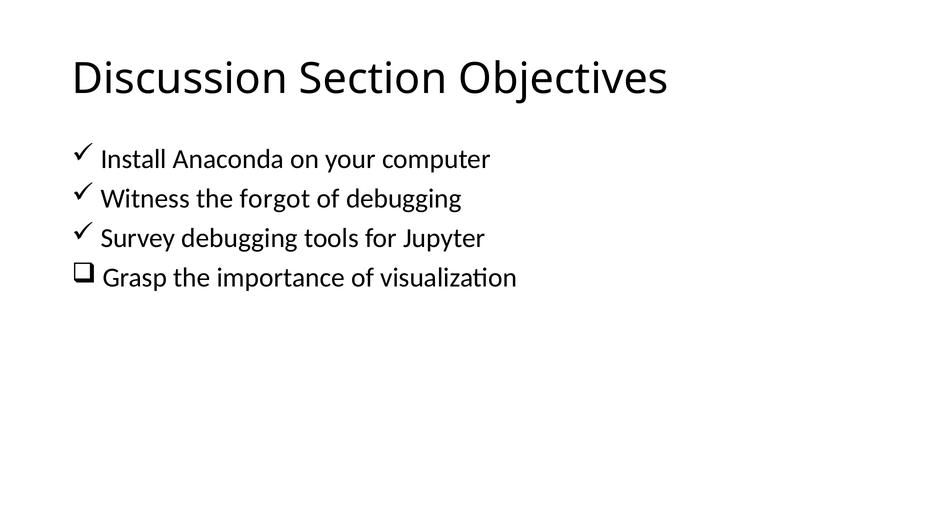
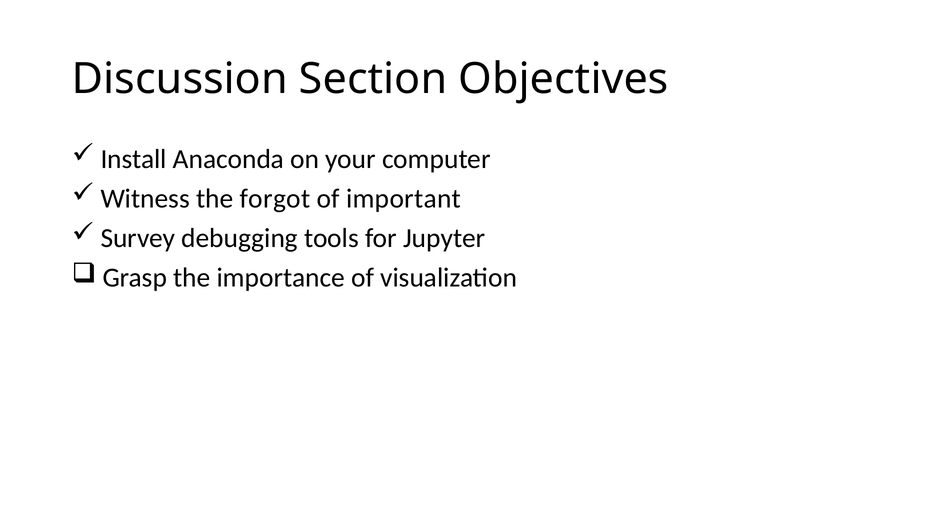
of debugging: debugging -> important
